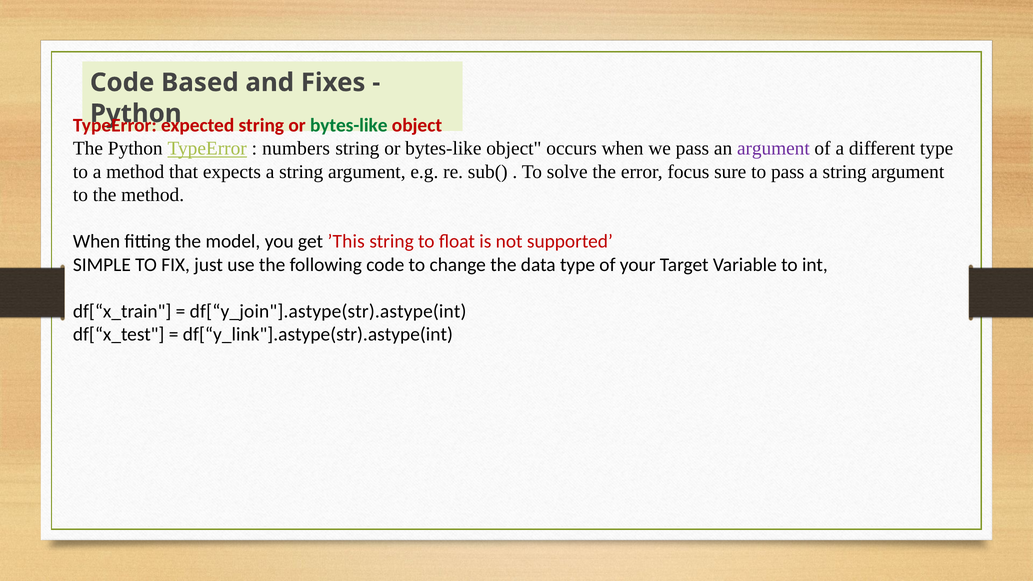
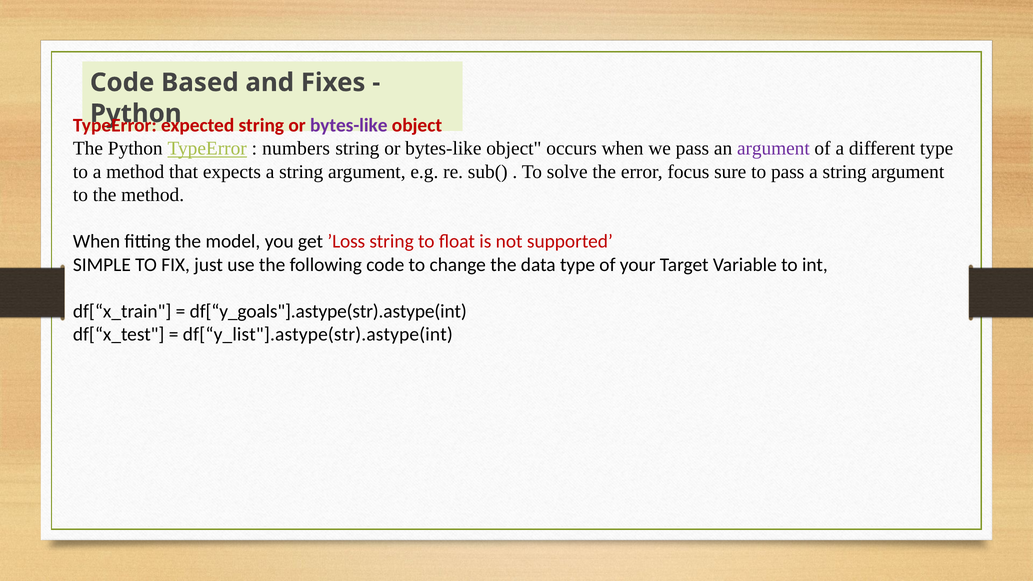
bytes-like at (349, 125) colour: green -> purple
’This: ’This -> ’Loss
df[“y_join"].astype(str).astype(int: df[“y_join"].astype(str).astype(int -> df[“y_goals"].astype(str).astype(int
df[“y_link"].astype(str).astype(int: df[“y_link"].astype(str).astype(int -> df[“y_list"].astype(str).astype(int
